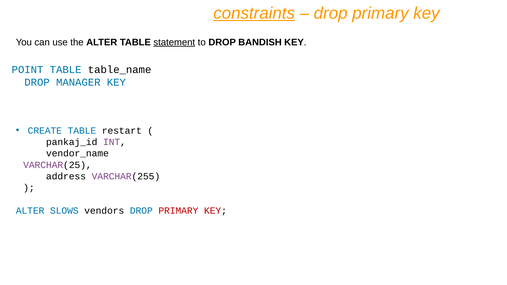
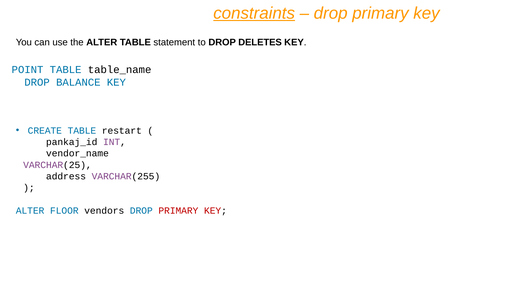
statement underline: present -> none
BANDISH: BANDISH -> DELETES
MANAGER: MANAGER -> BALANCE
SLOWS: SLOWS -> FLOOR
